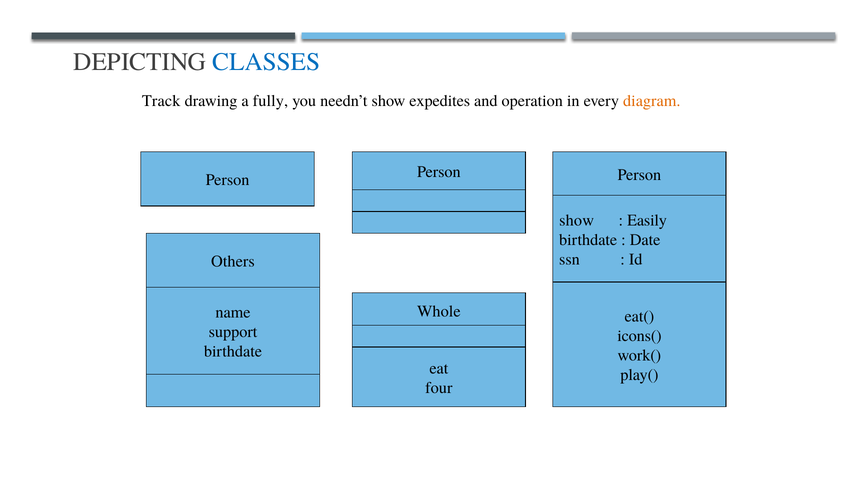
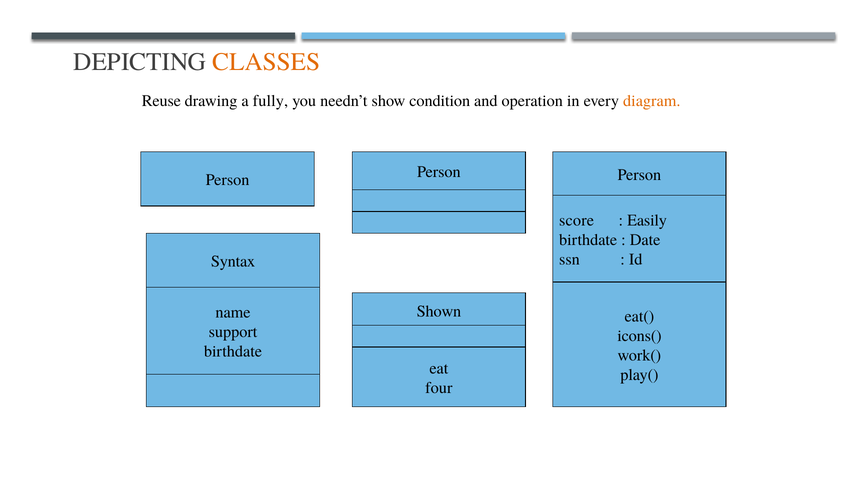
CLASSES colour: blue -> orange
Track: Track -> Reuse
expedites: expedites -> condition
show at (577, 220): show -> score
Others: Others -> Syntax
Whole: Whole -> Shown
